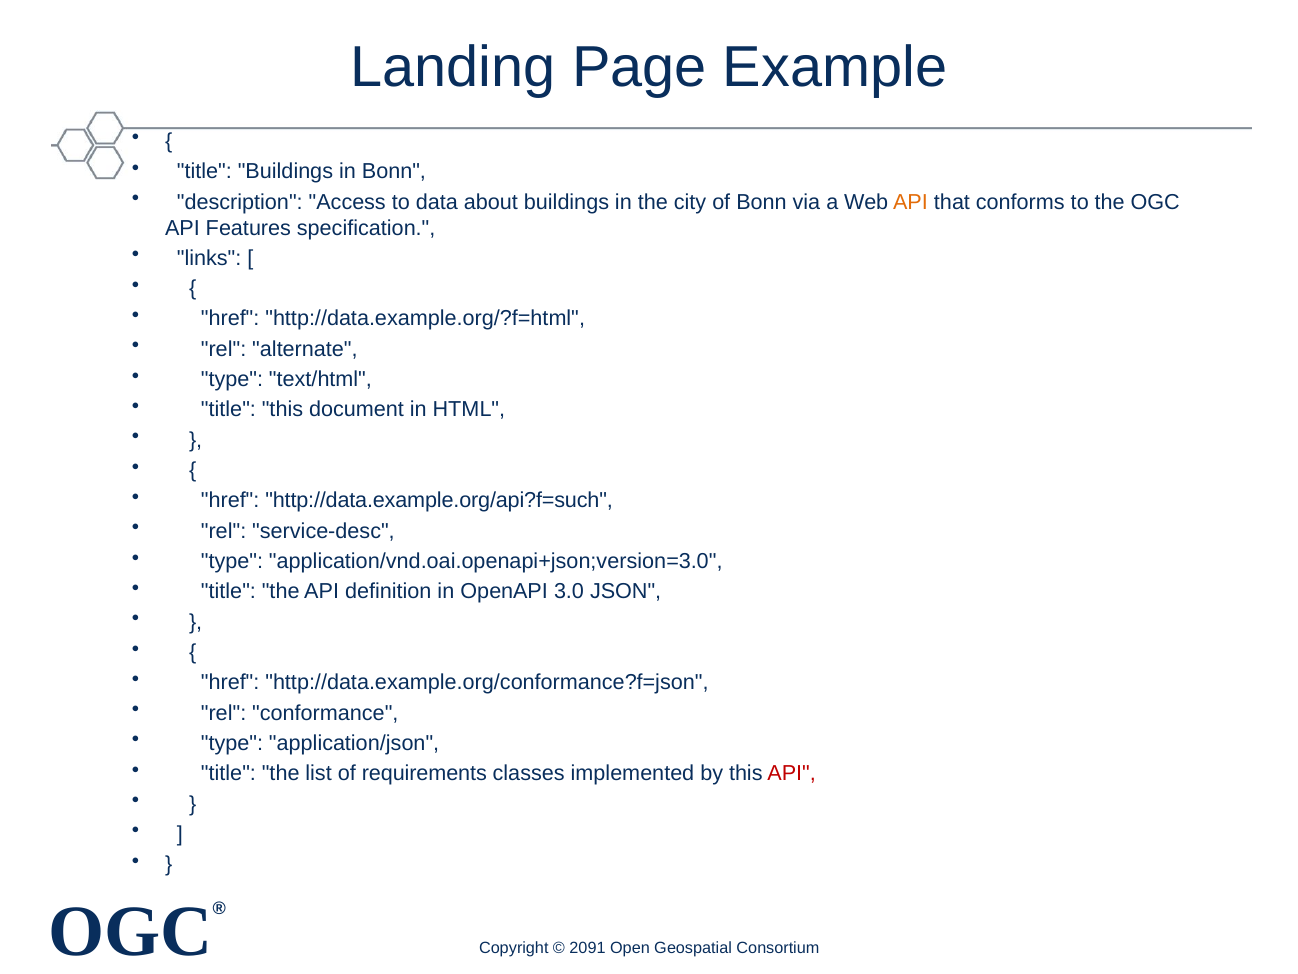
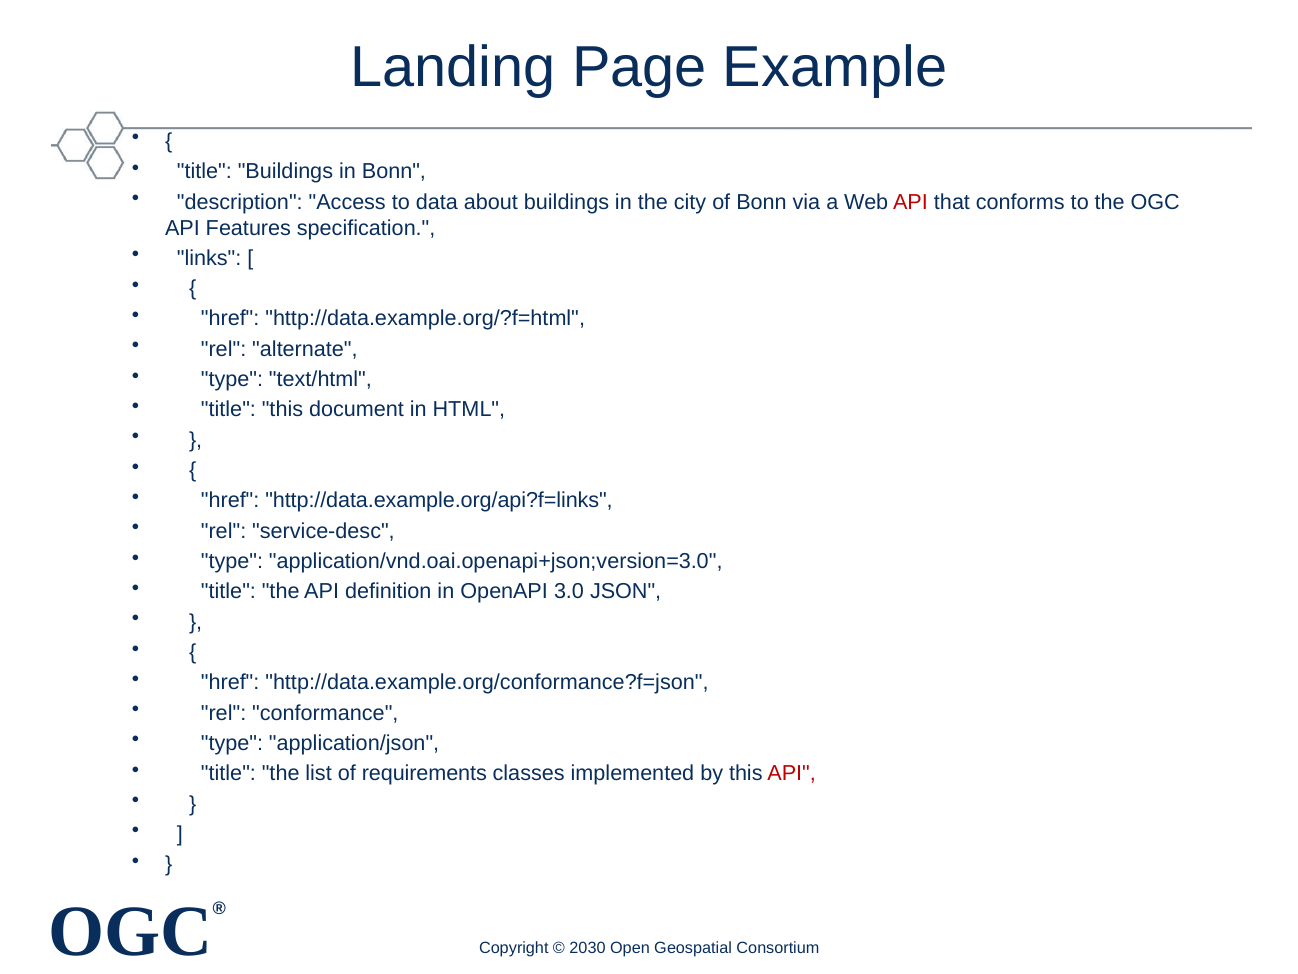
API at (910, 202) colour: orange -> red
http://data.example.org/api?f=such: http://data.example.org/api?f=such -> http://data.example.org/api?f=links
2091: 2091 -> 2030
